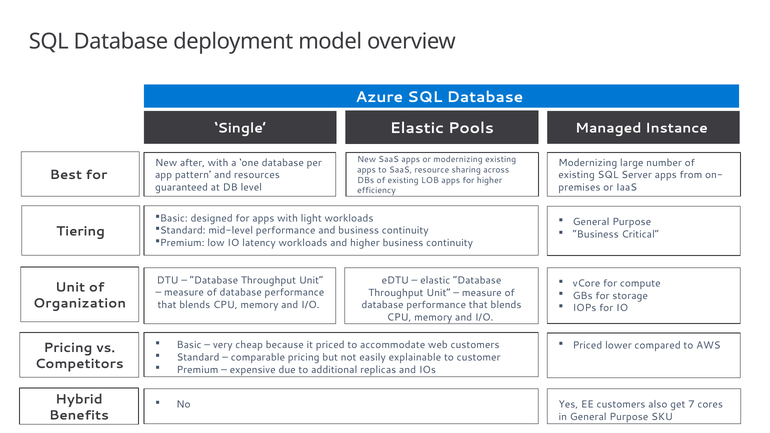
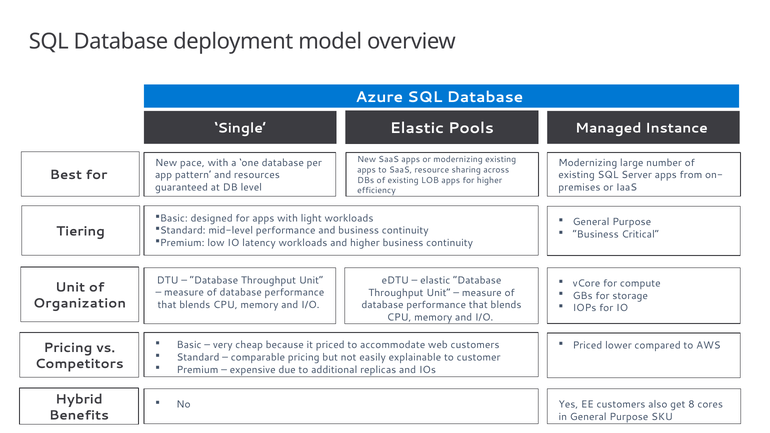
after: after -> pace
7: 7 -> 8
